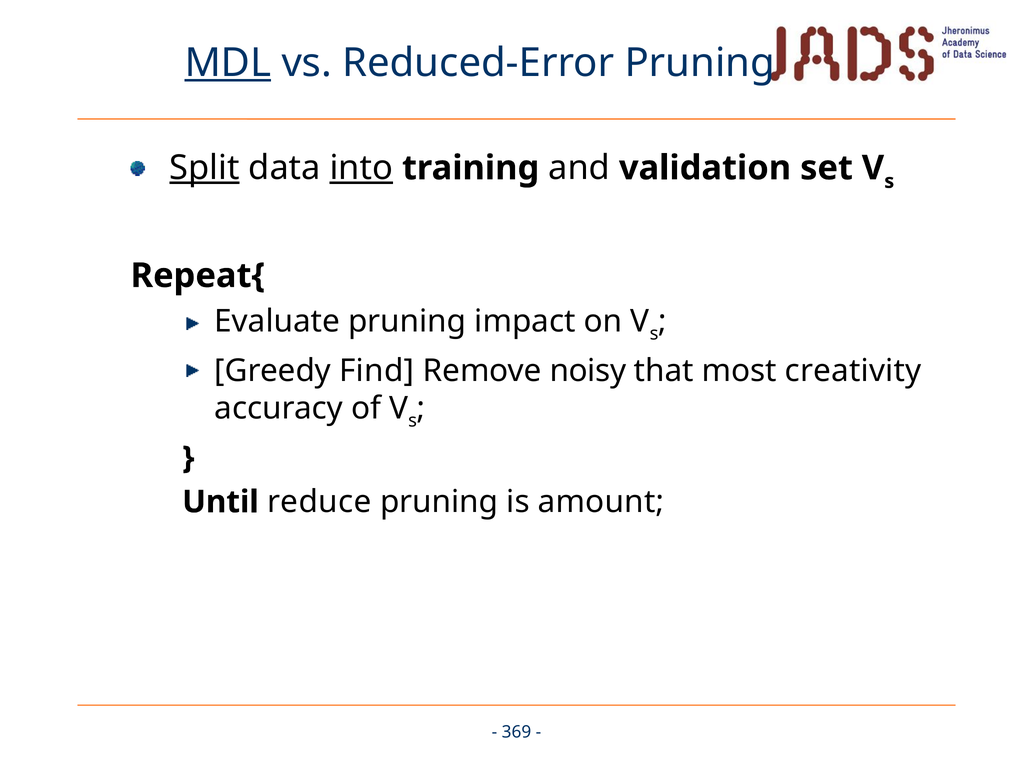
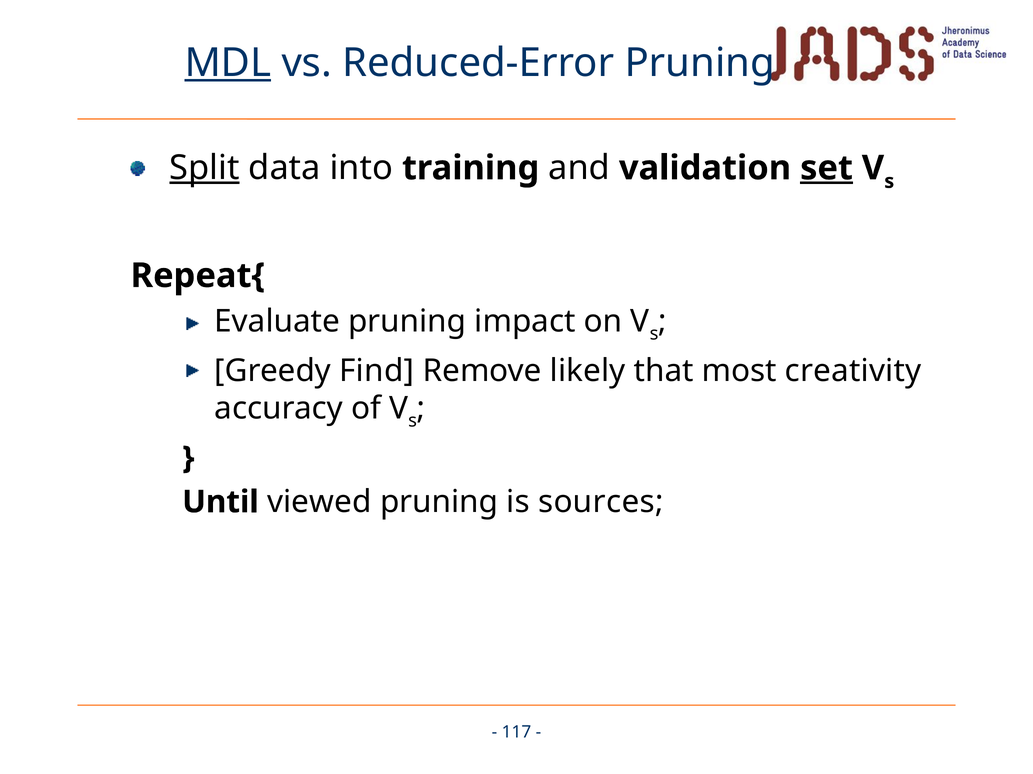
into underline: present -> none
set underline: none -> present
noisy: noisy -> likely
reduce: reduce -> viewed
amount: amount -> sources
369: 369 -> 117
